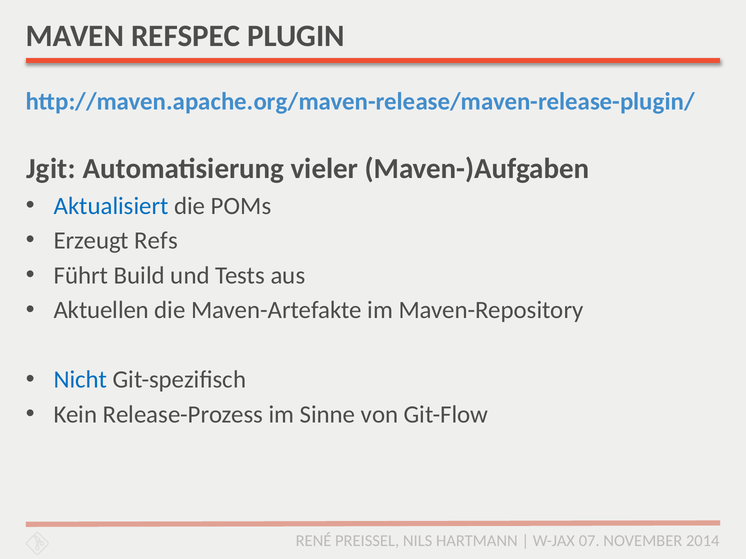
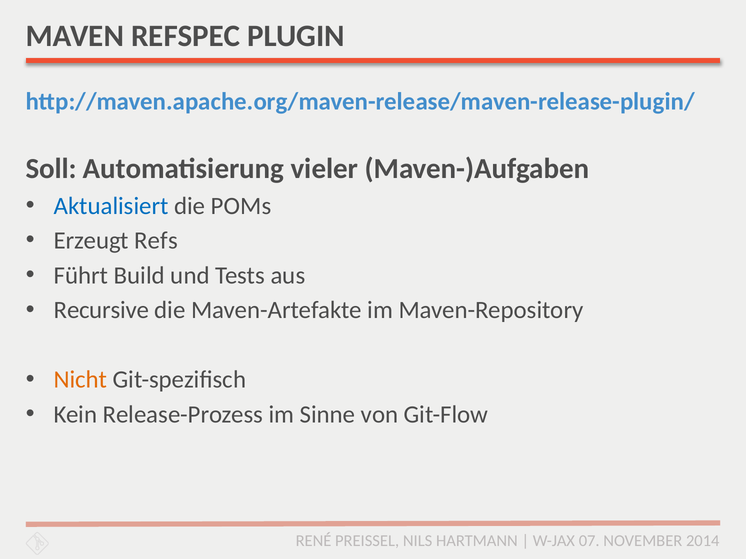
Jgit: Jgit -> Soll
Aktuellen: Aktuellen -> Recursive
Nicht colour: blue -> orange
